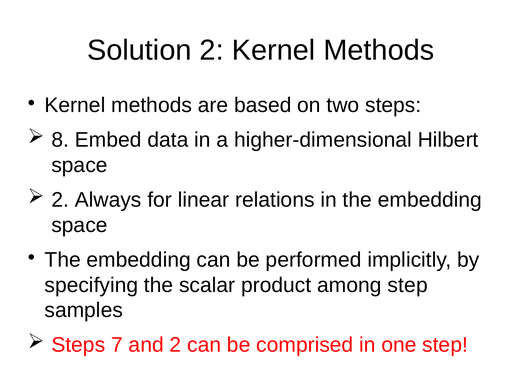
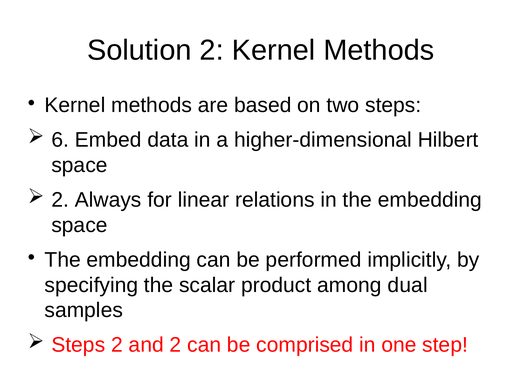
8: 8 -> 6
among step: step -> dual
Steps 7: 7 -> 2
